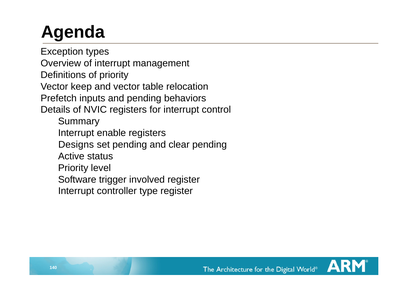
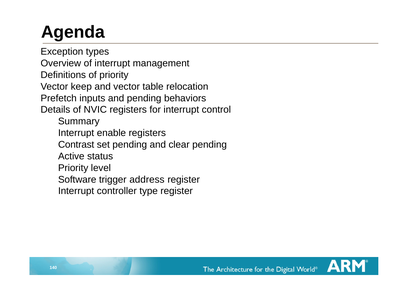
Designs: Designs -> Contrast
involved: involved -> address
